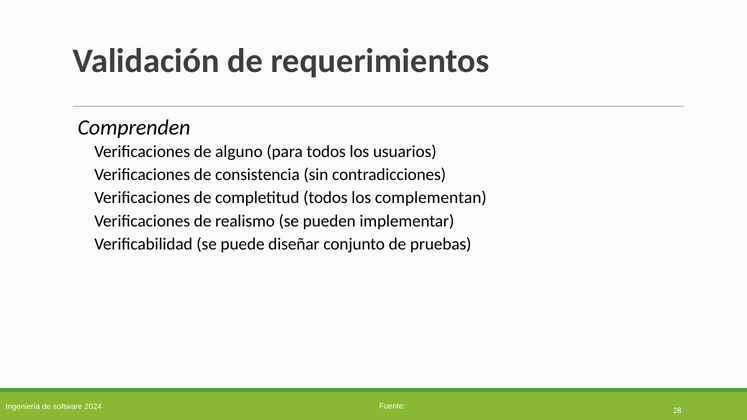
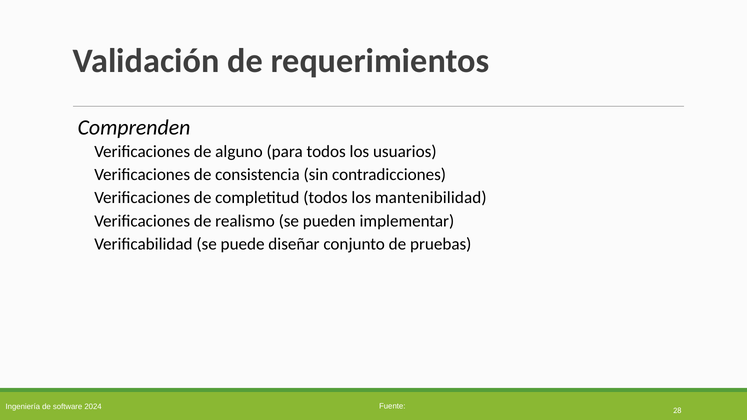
complementan: complementan -> mantenibilidad
